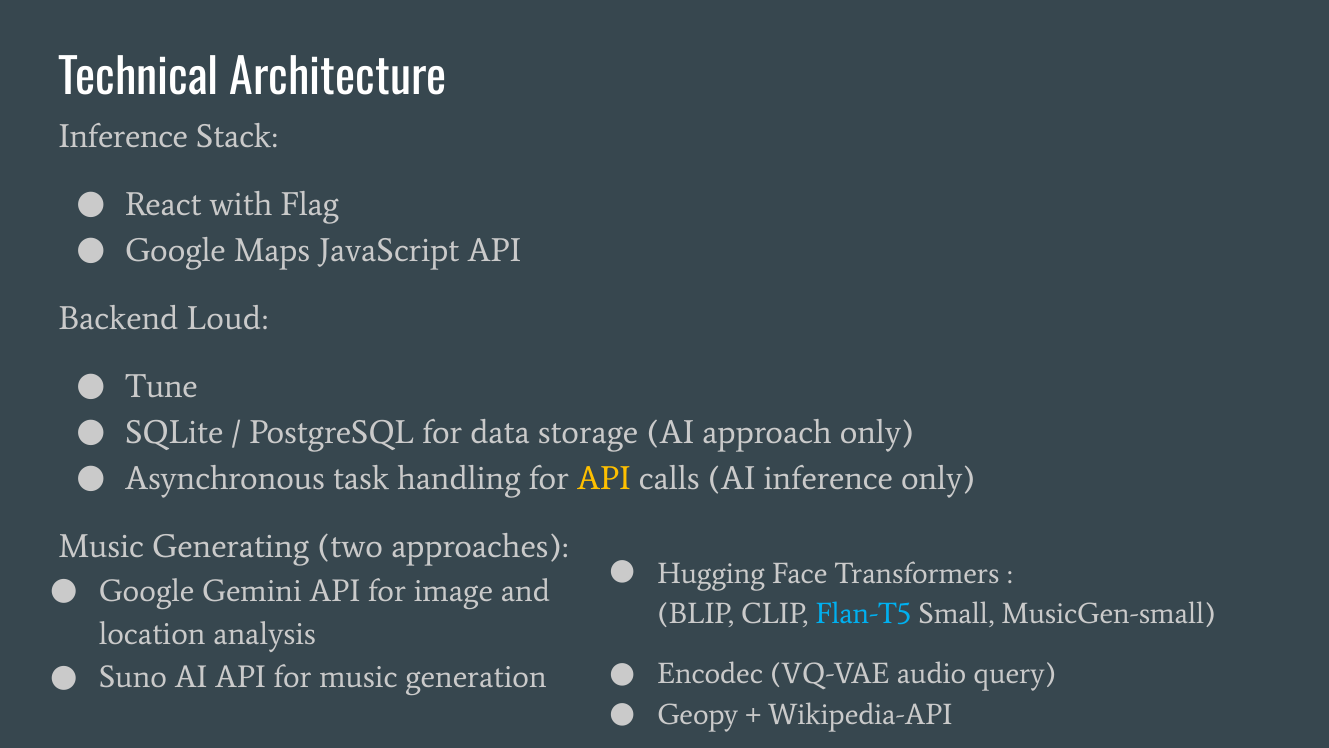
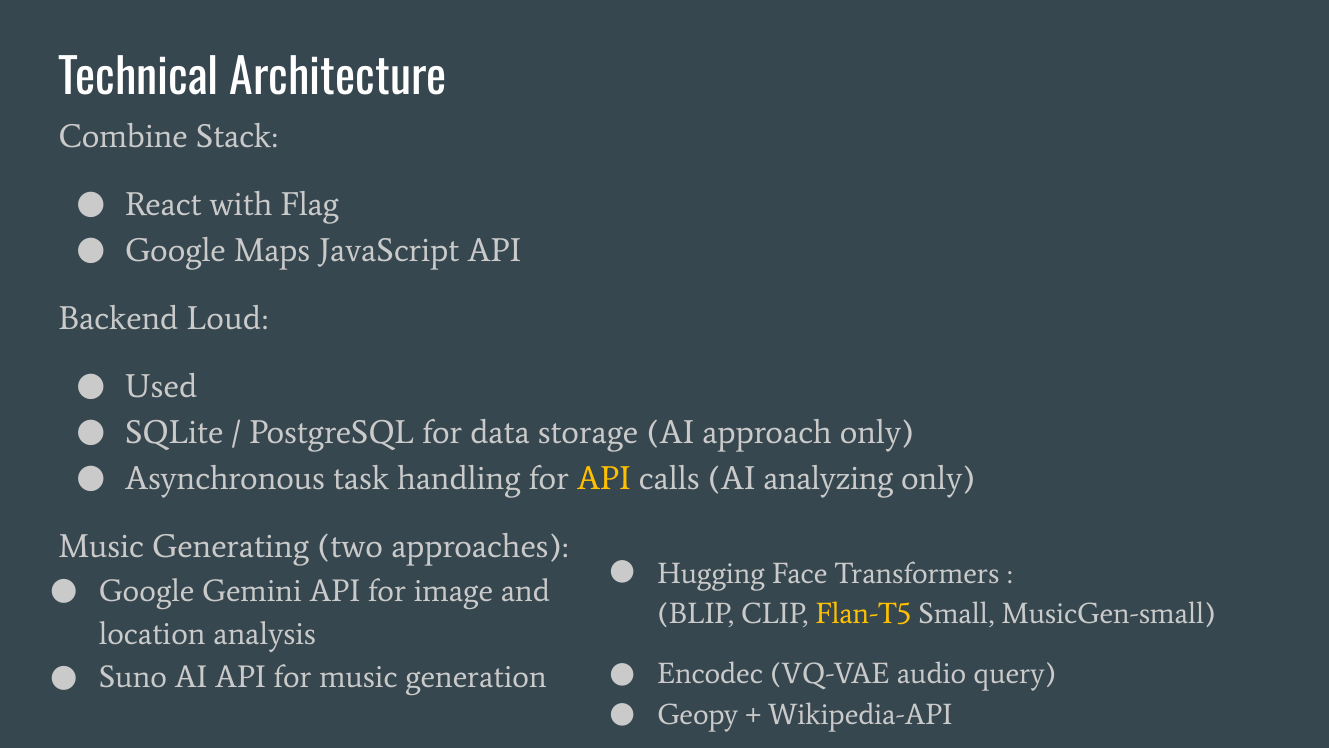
Inference at (123, 137): Inference -> Combine
Tune: Tune -> Used
AI inference: inference -> analyzing
Flan-T5 colour: light blue -> yellow
